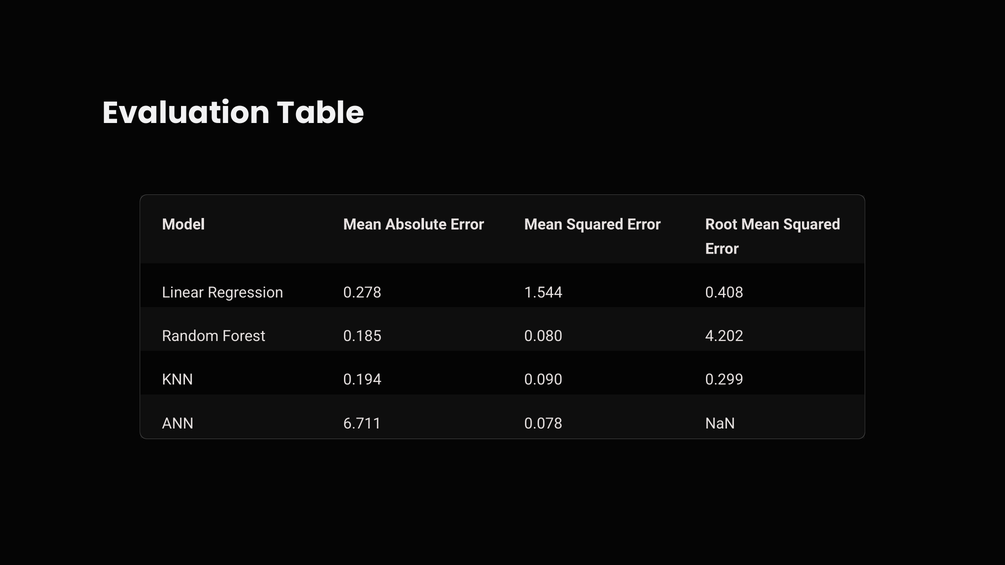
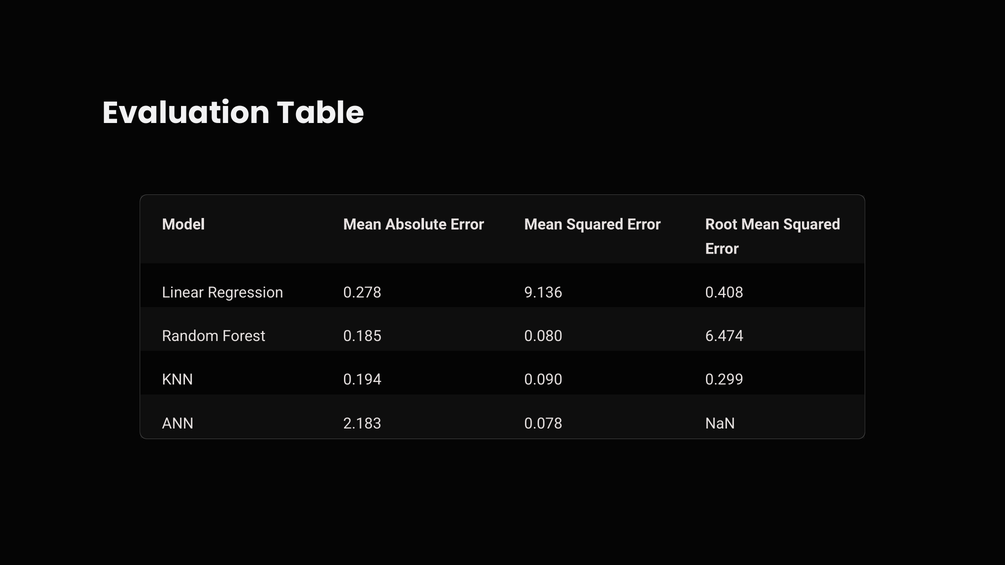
1.544: 1.544 -> 9.136
4.202: 4.202 -> 6.474
6.711: 6.711 -> 2.183
